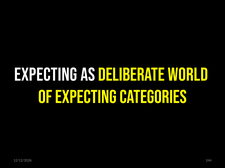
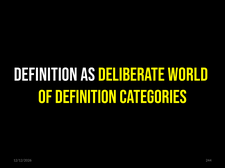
EXPECTING at (46, 75): EXPECTING -> DEFINITION
OF EXPECTING: EXPECTING -> DEFINITION
